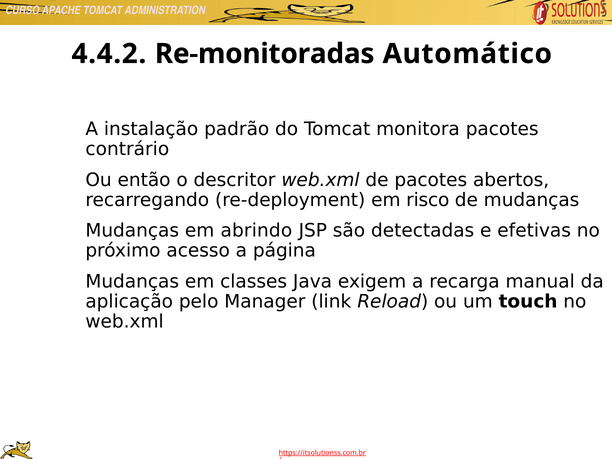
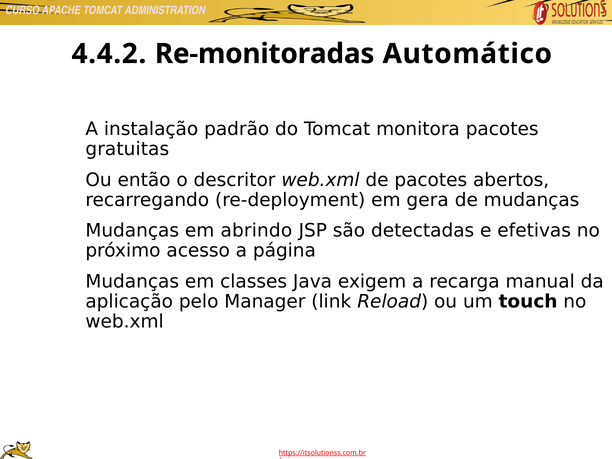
contrário: contrário -> gratuitas
risco: risco -> gera
